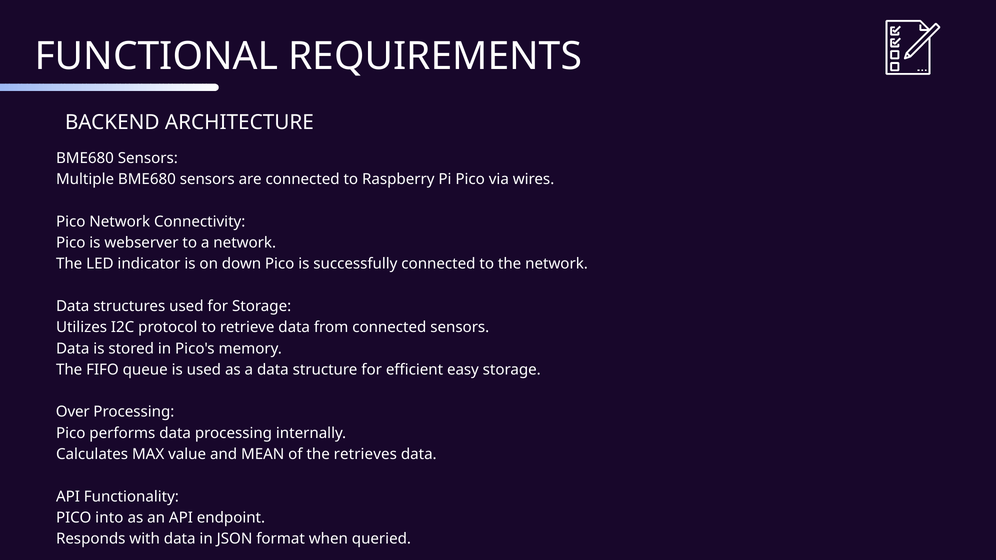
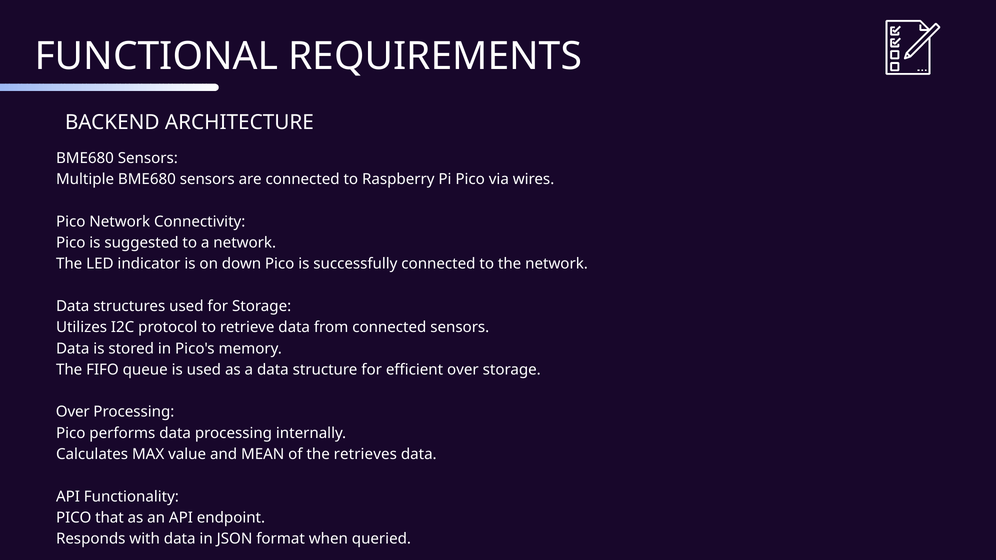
webserver: webserver -> suggested
efficient easy: easy -> over
into: into -> that
